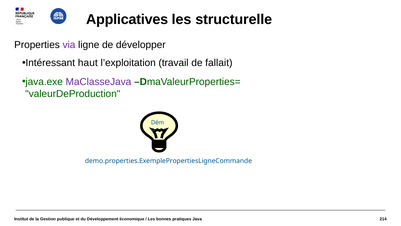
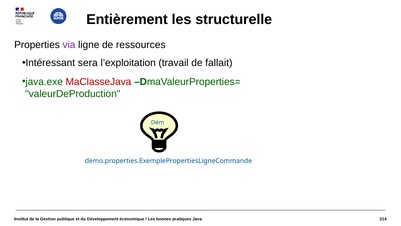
Applicatives: Applicatives -> Entièrement
développer: développer -> ressources
haut: haut -> sera
MaClasseJava colour: purple -> red
